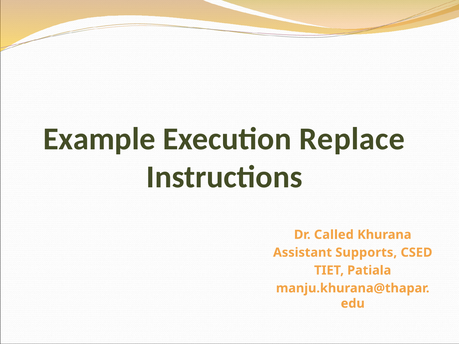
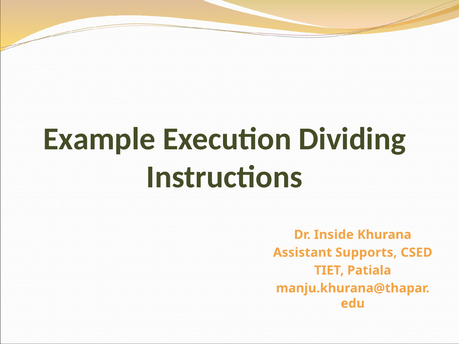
Replace: Replace -> Dividing
Called: Called -> Inside
